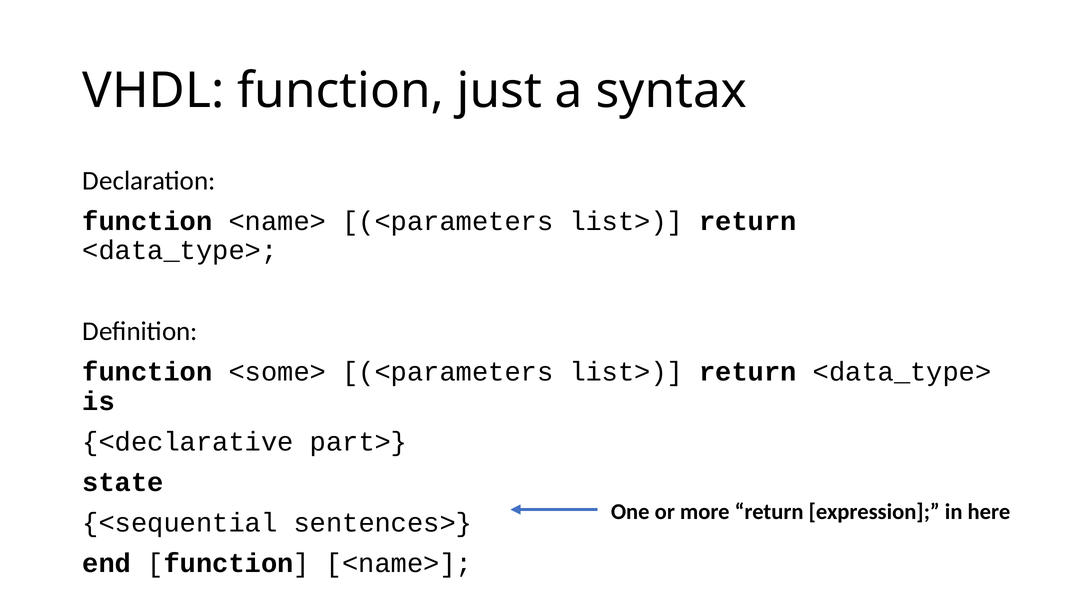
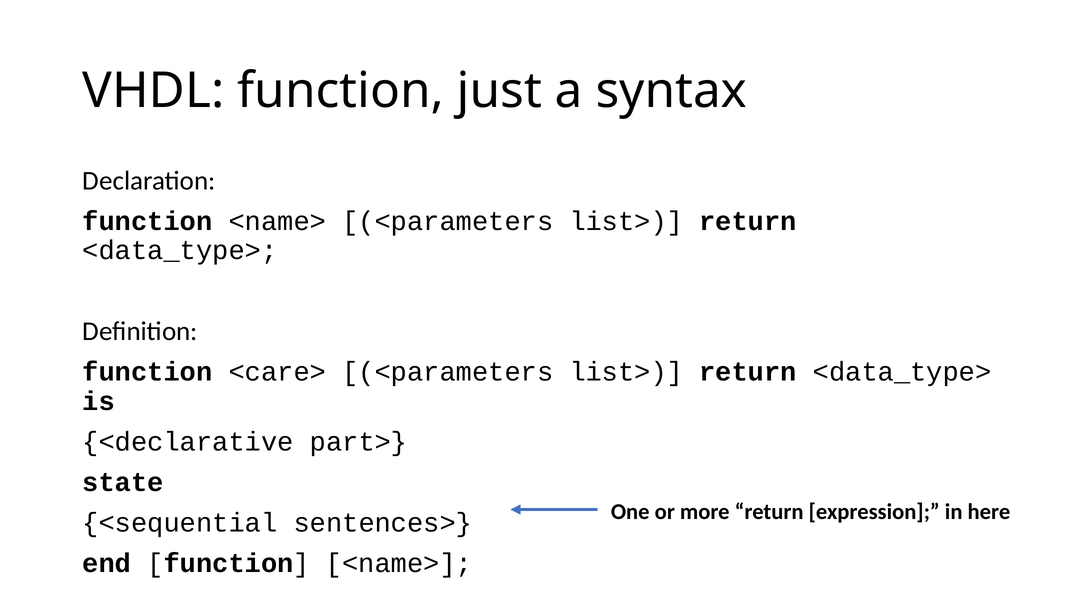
<some>: <some> -> <care>
